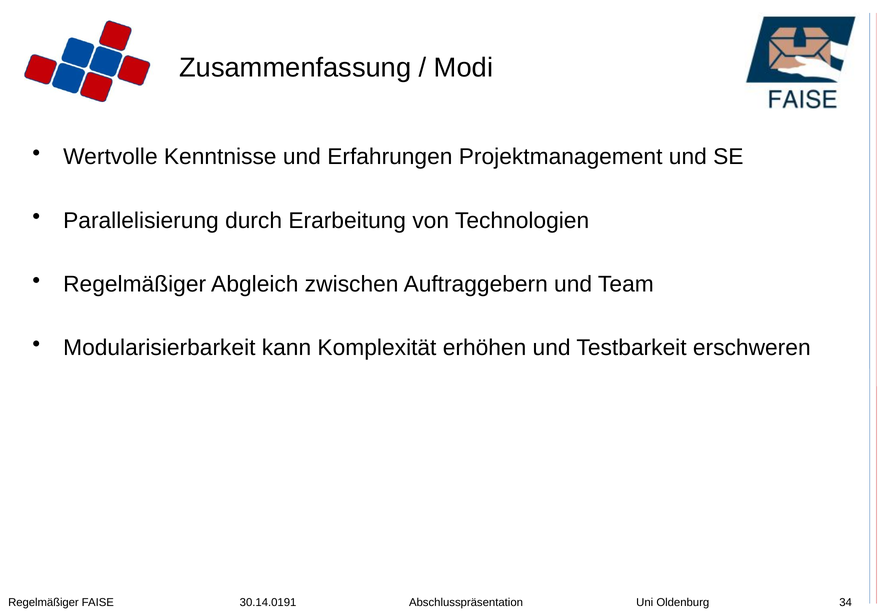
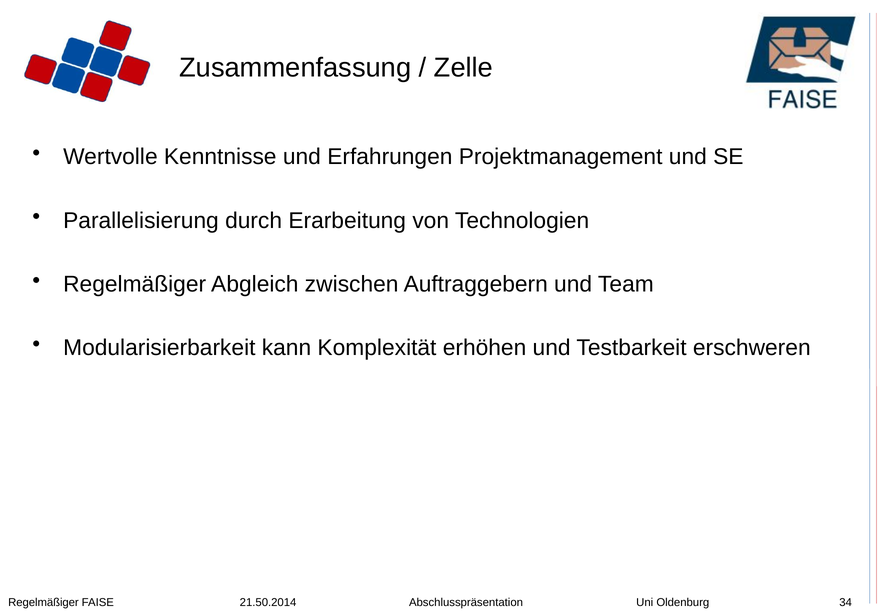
Modi: Modi -> Zelle
30.14.0191: 30.14.0191 -> 21.50.2014
